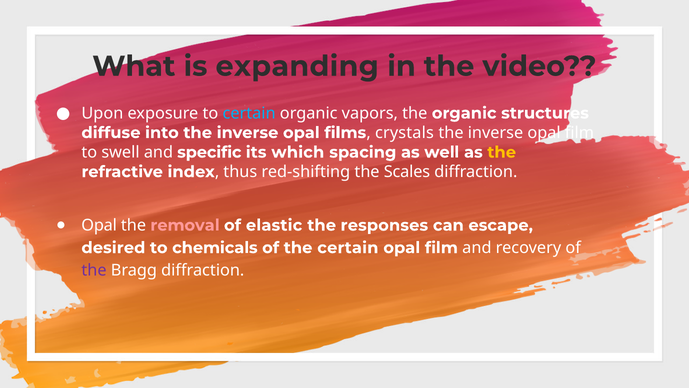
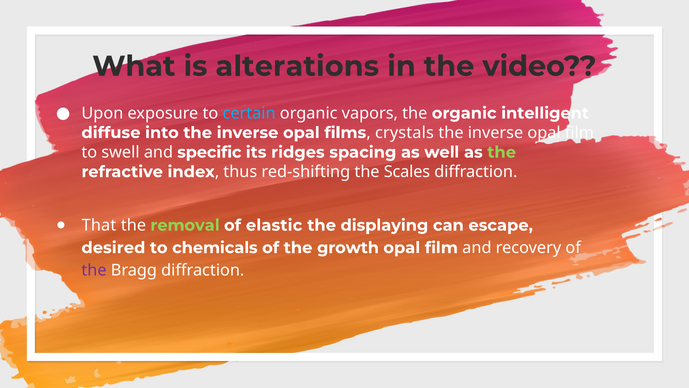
expanding: expanding -> alterations
structures: structures -> intelligent
which: which -> ridges
the at (502, 152) colour: yellow -> light green
Opal at (99, 225): Opal -> That
removal colour: pink -> light green
responses: responses -> displaying
the certain: certain -> growth
